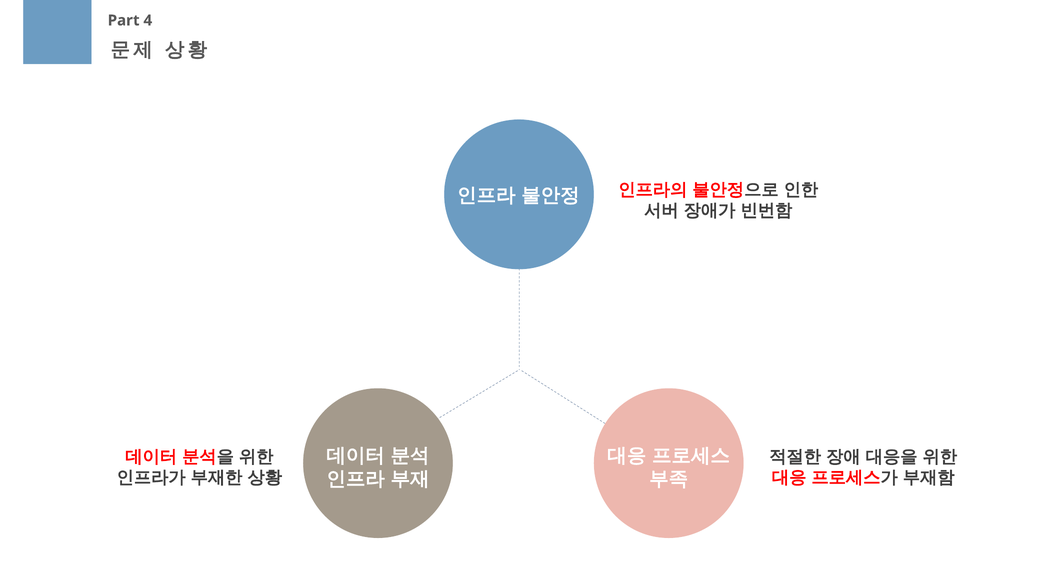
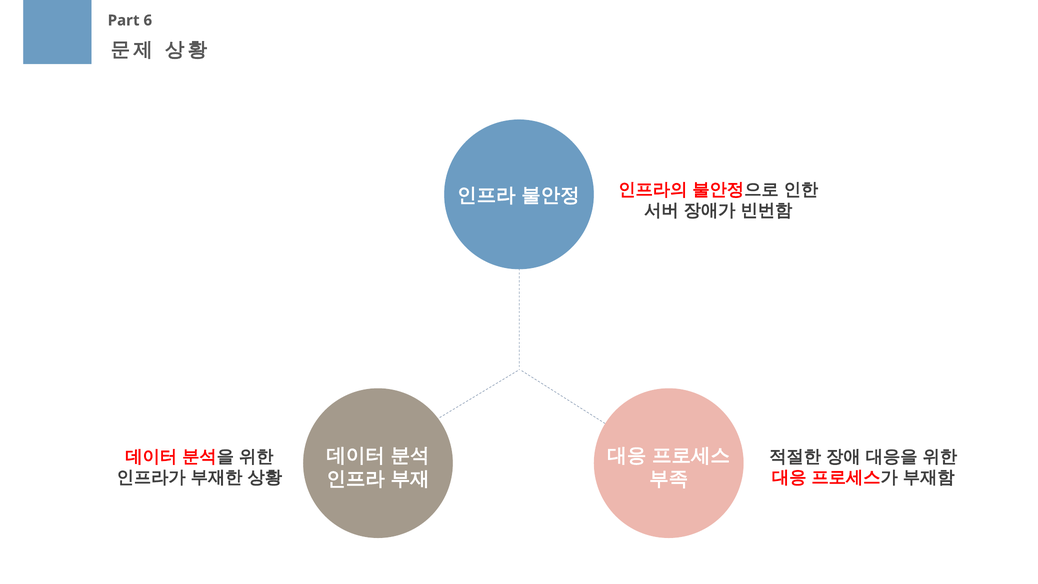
4: 4 -> 6
